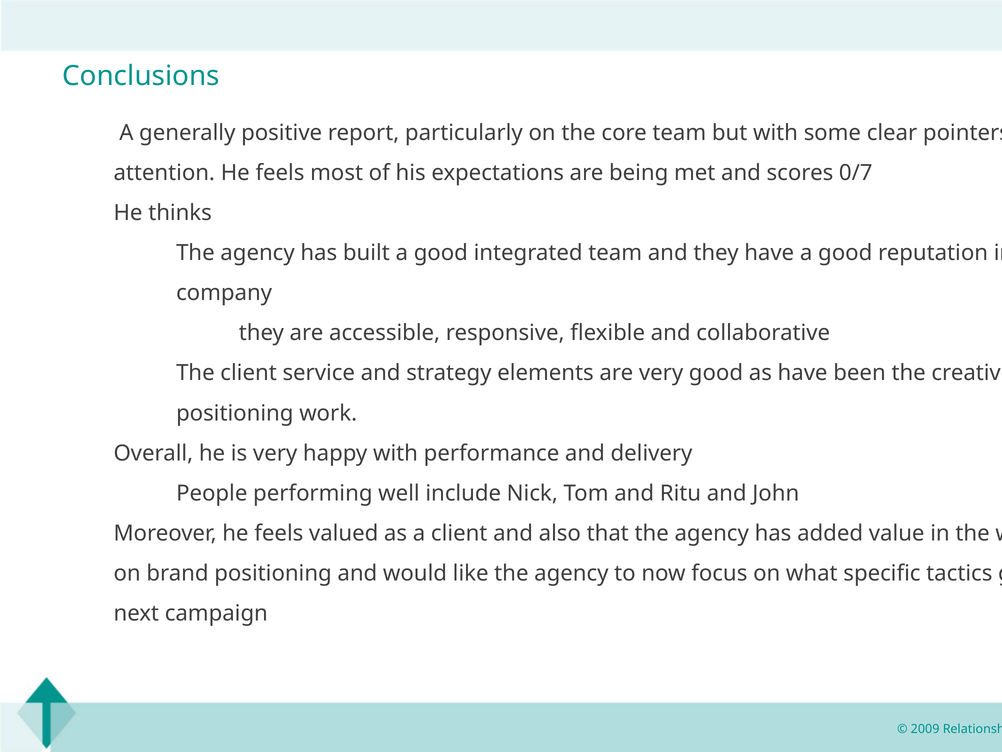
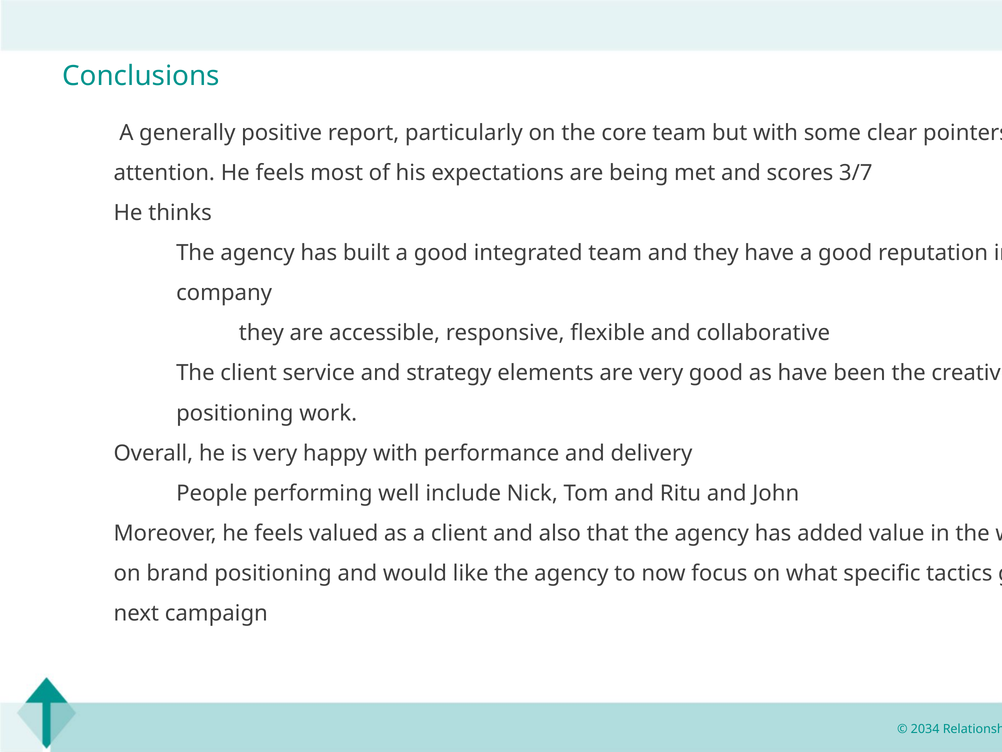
0/7: 0/7 -> 3/7
2009: 2009 -> 2034
